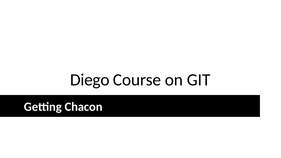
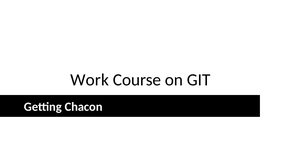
Diego: Diego -> Work
